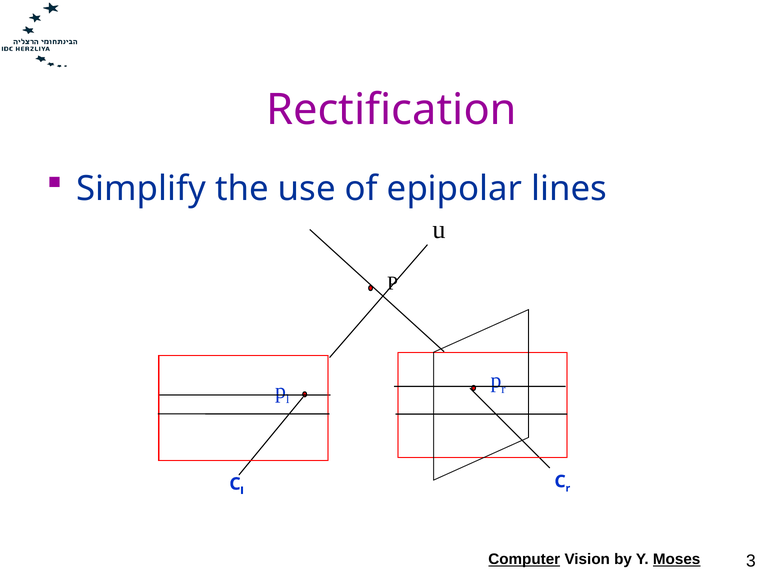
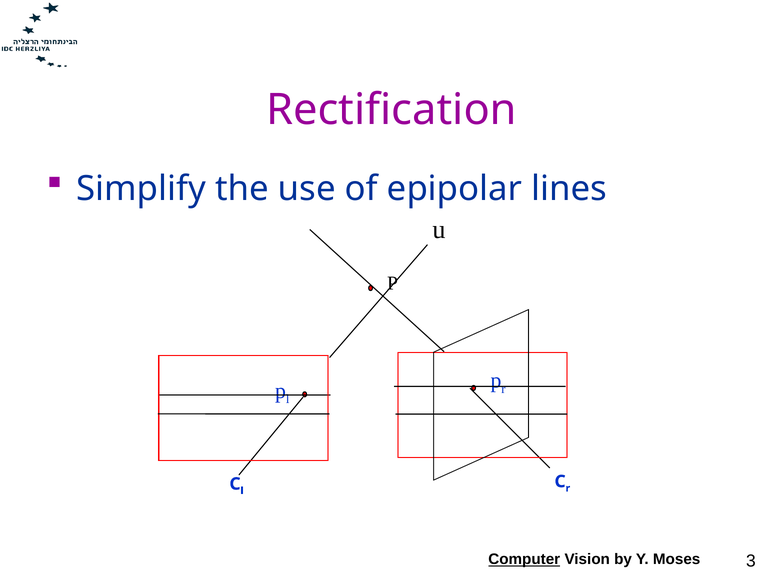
Moses underline: present -> none
